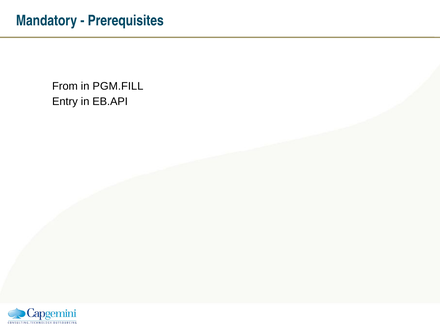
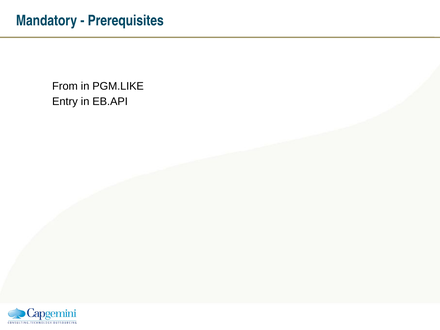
PGM.FILL: PGM.FILL -> PGM.LIKE
